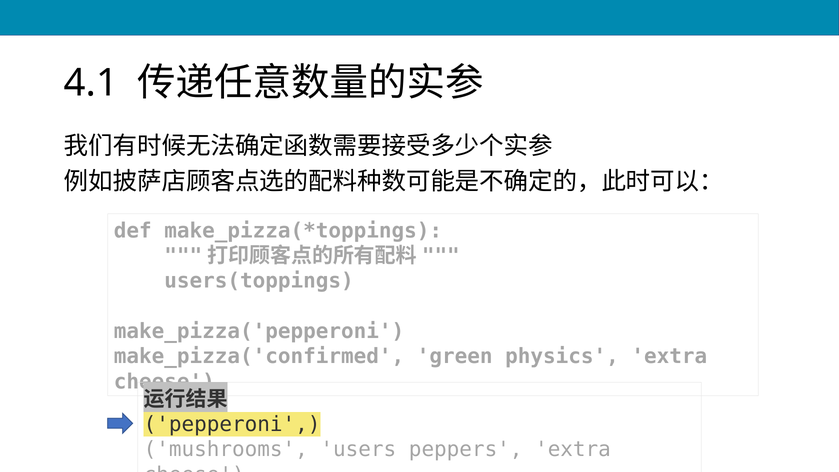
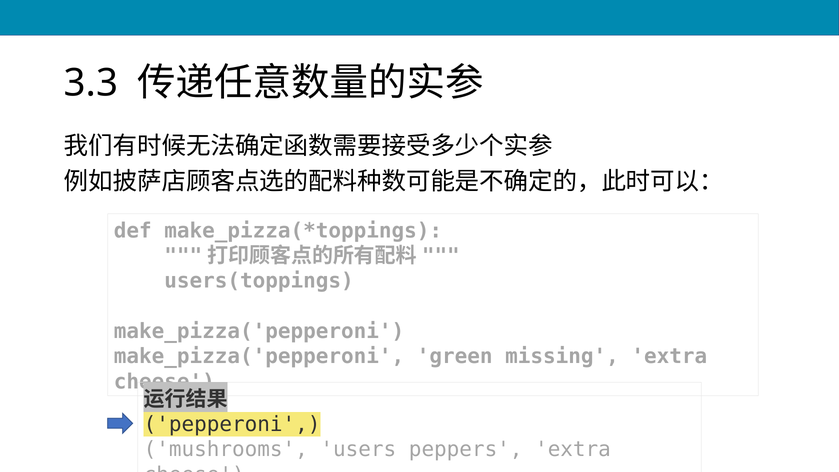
4.1: 4.1 -> 3.3
make_pizza('confirmed at (259, 357): make_pizza('confirmed -> make_pizza('pepperoni
physics: physics -> missing
